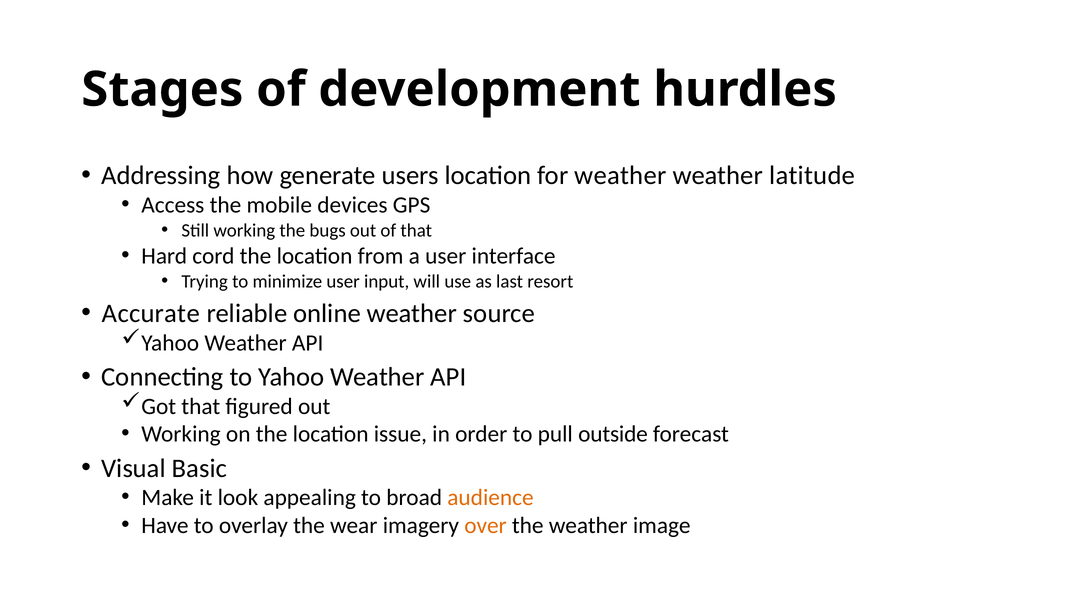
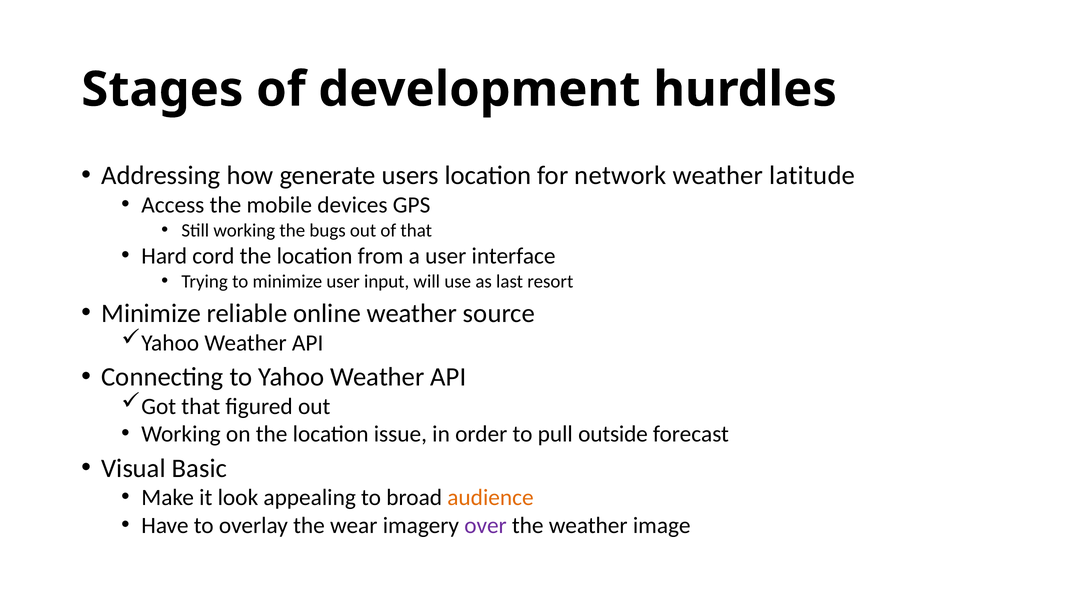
for weather: weather -> network
Accurate at (151, 314): Accurate -> Minimize
over colour: orange -> purple
